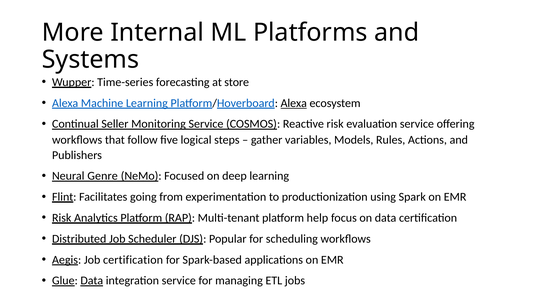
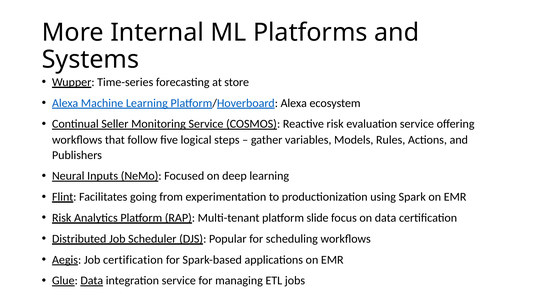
Alexa at (294, 103) underline: present -> none
Genre: Genre -> Inputs
help: help -> slide
